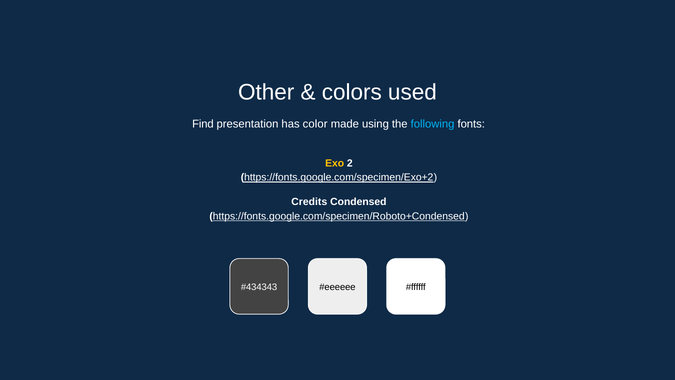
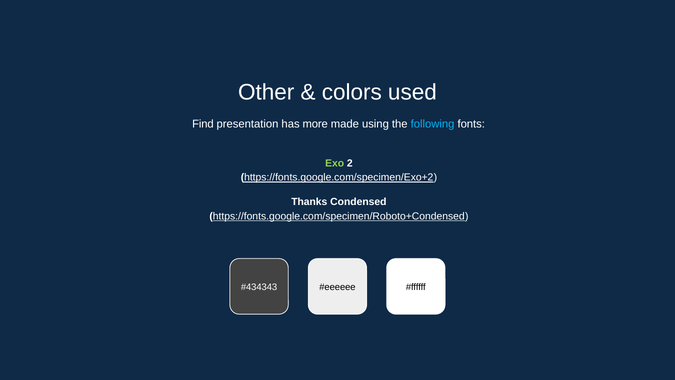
color: color -> more
Exo colour: yellow -> light green
Credits: Credits -> Thanks
